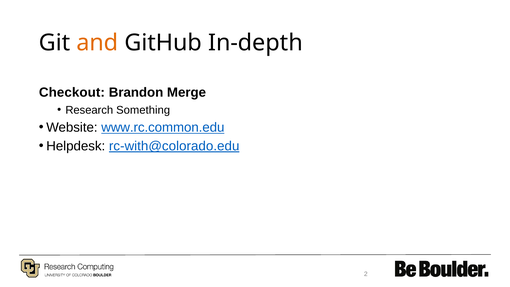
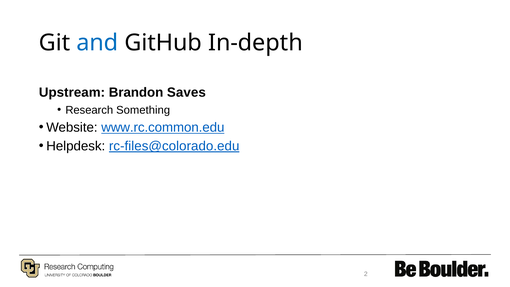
and colour: orange -> blue
Checkout: Checkout -> Upstream
Merge: Merge -> Saves
rc-with@colorado.edu: rc-with@colorado.edu -> rc-files@colorado.edu
